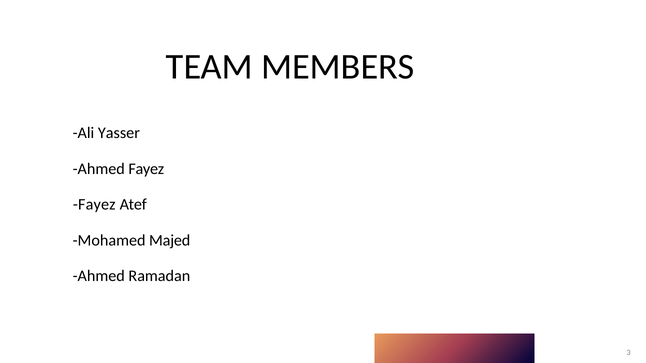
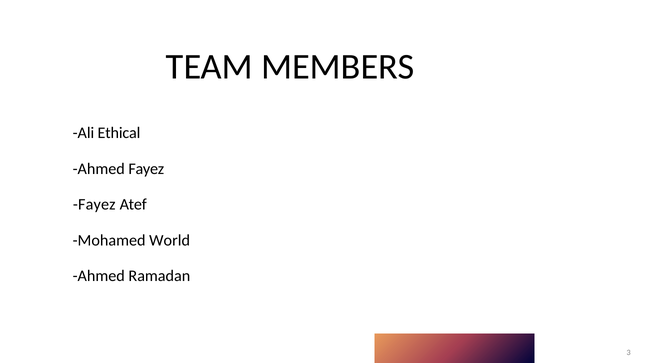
Yasser: Yasser -> Ethical
Majed: Majed -> World
